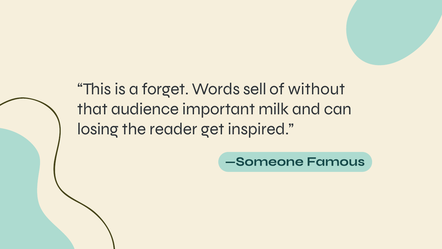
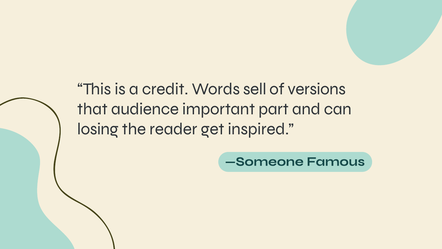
forget: forget -> credit
without: without -> versions
milk: milk -> part
